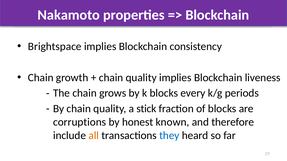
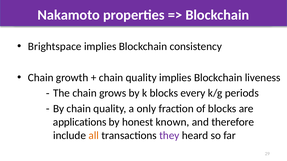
stick: stick -> only
corruptions: corruptions -> applications
they colour: blue -> purple
